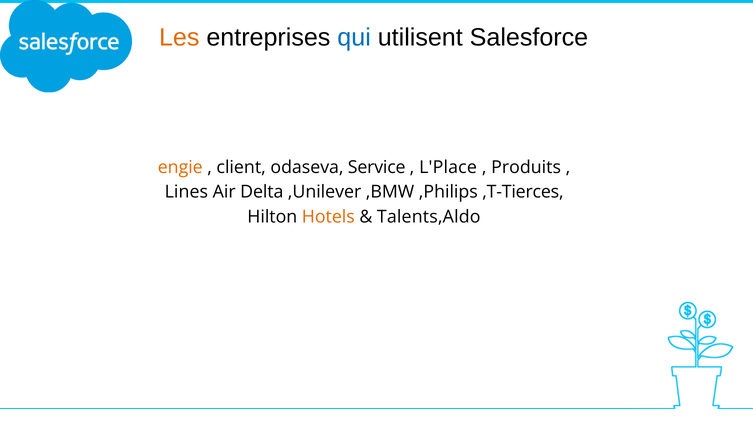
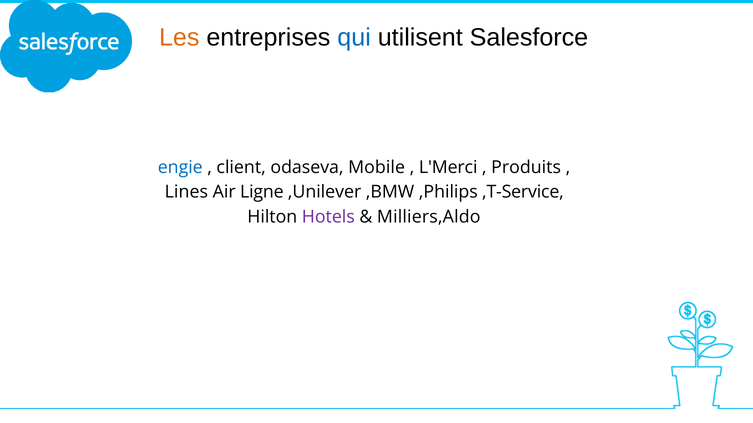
engie colour: orange -> blue
Service: Service -> Mobile
L'Place: L'Place -> L'Merci
Delta: Delta -> Ligne
,T-Tierces: ,T-Tierces -> ,T-Service
Hotels colour: orange -> purple
Talents,Aldo: Talents,Aldo -> Milliers,Aldo
